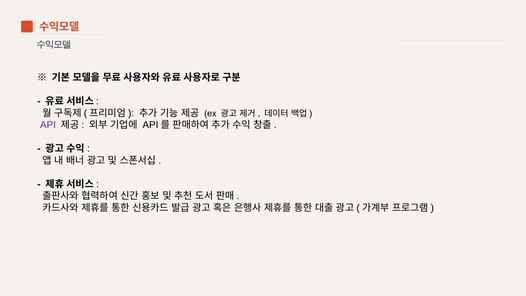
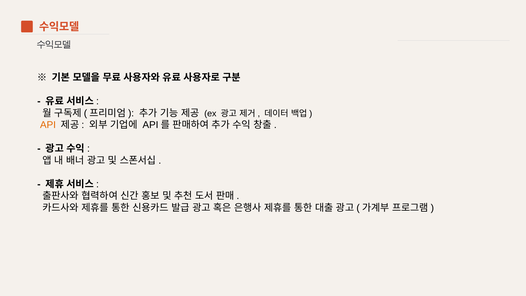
API colour: purple -> orange
